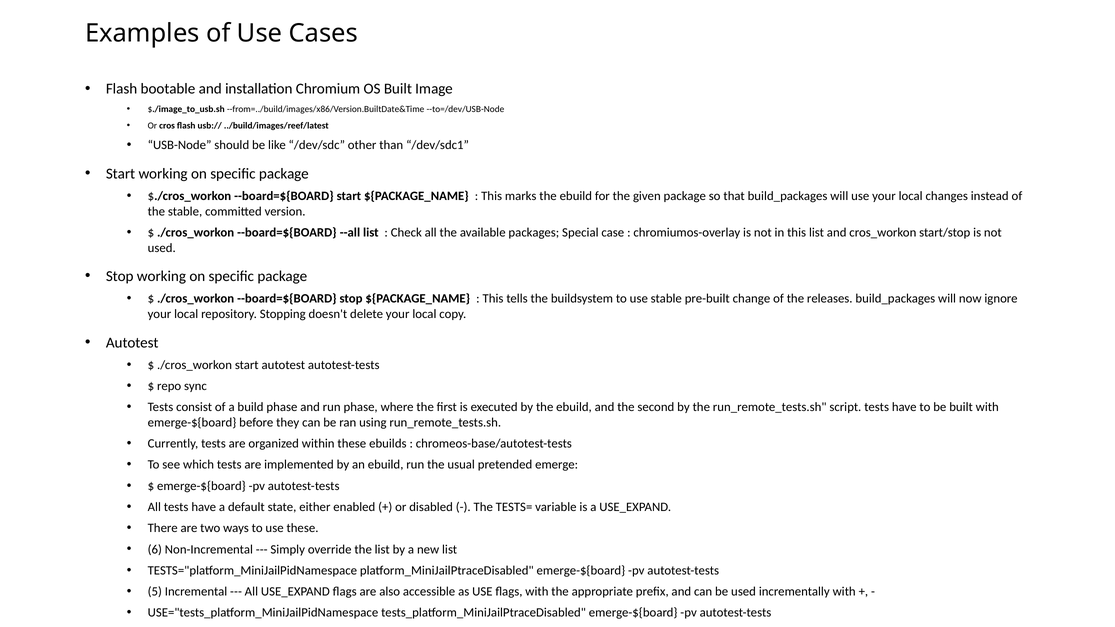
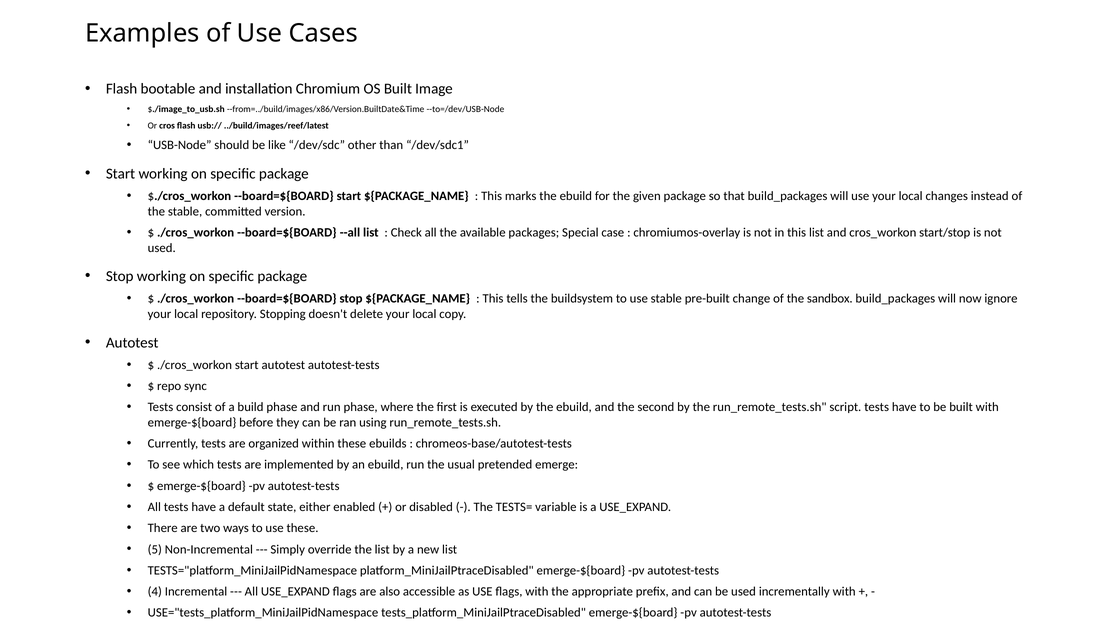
releases: releases -> sandbox
6: 6 -> 5
5: 5 -> 4
